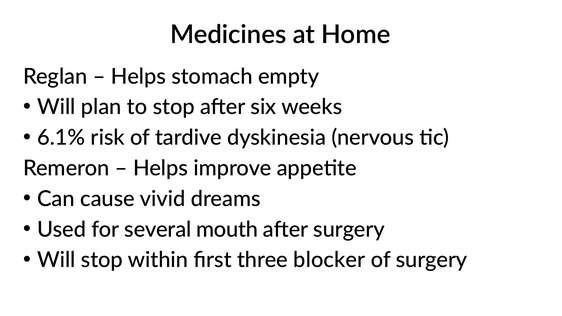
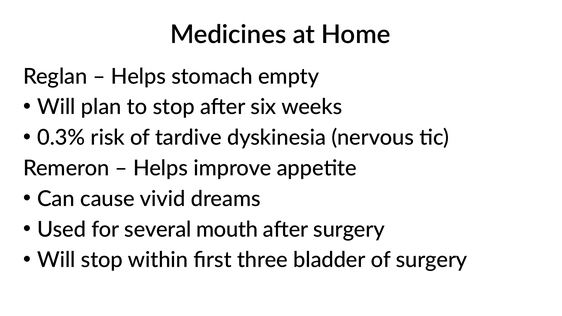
6.1%: 6.1% -> 0.3%
blocker: blocker -> bladder
